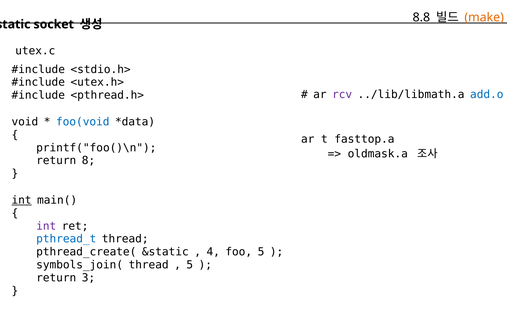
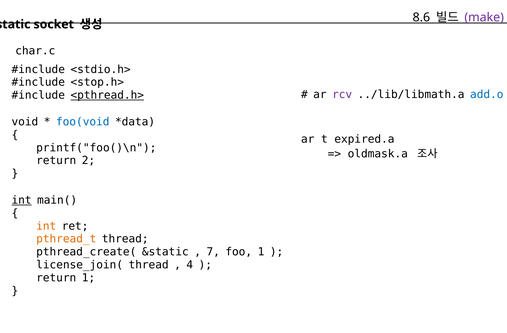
8.8: 8.8 -> 8.6
make colour: orange -> purple
utex.c: utex.c -> char.c
<utex.h>: <utex.h> -> <stop.h>
<pthread.h> underline: none -> present
fasttop.a: fasttop.a -> expired.a
8: 8 -> 2
int at (46, 226) colour: purple -> orange
pthread_t colour: blue -> orange
4: 4 -> 7
foo 5: 5 -> 1
symbols_join(: symbols_join( -> license_join(
5 at (190, 265): 5 -> 4
return 3: 3 -> 1
